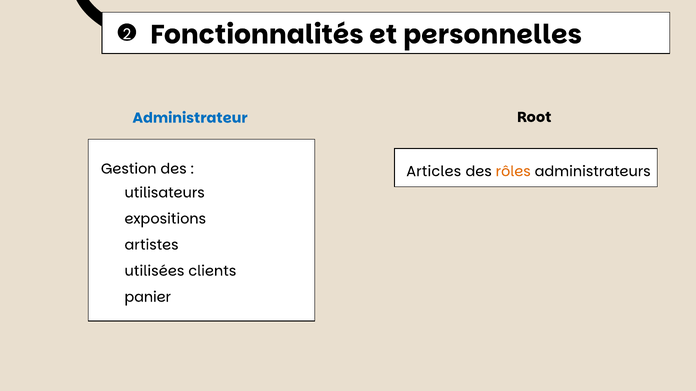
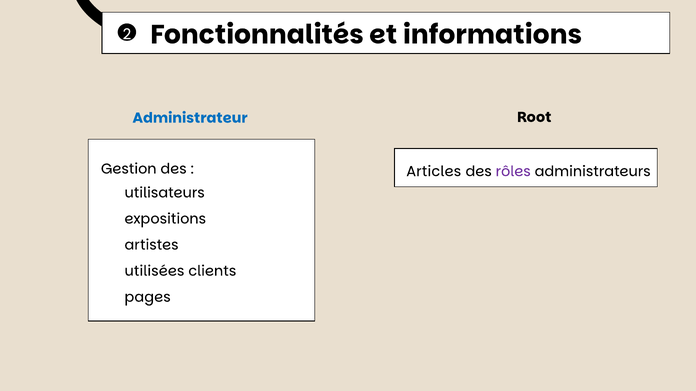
personnelles: personnelles -> informations
rôles colour: orange -> purple
panier: panier -> pages
